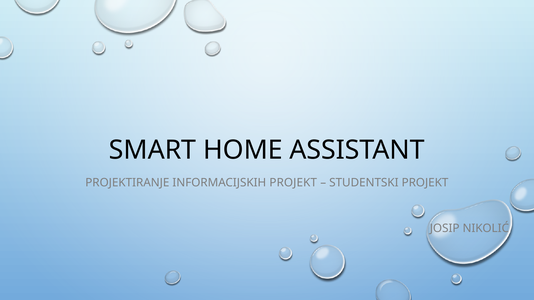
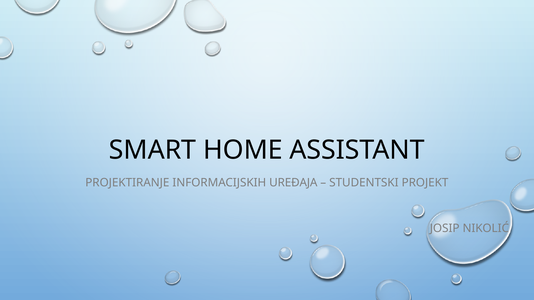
INFORMACIJSKIH PROJEKT: PROJEKT -> UREĐAJA
